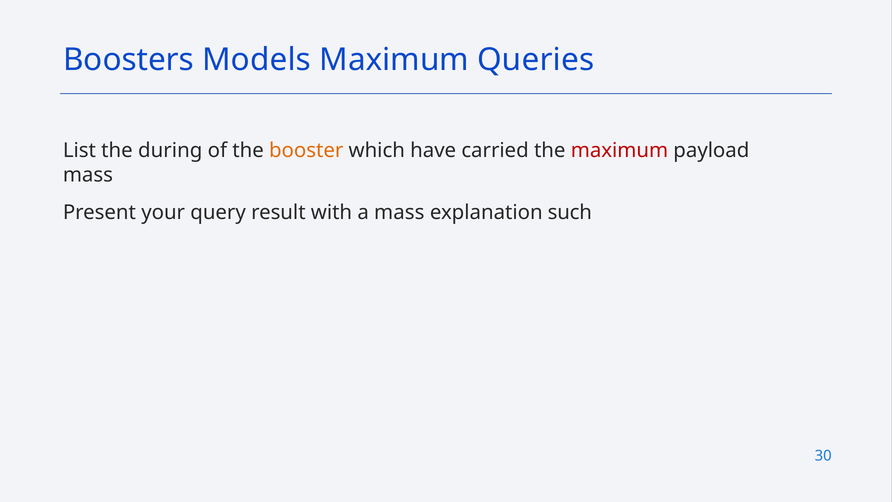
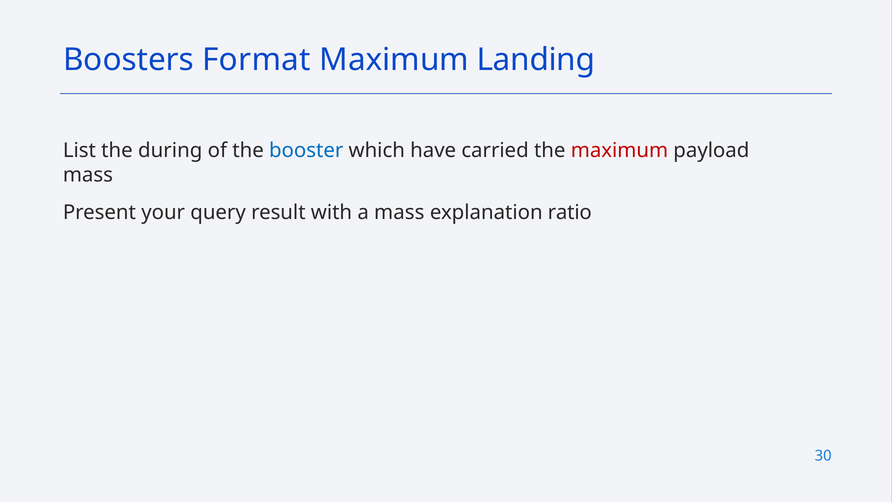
Models: Models -> Format
Queries: Queries -> Landing
booster colour: orange -> blue
such: such -> ratio
